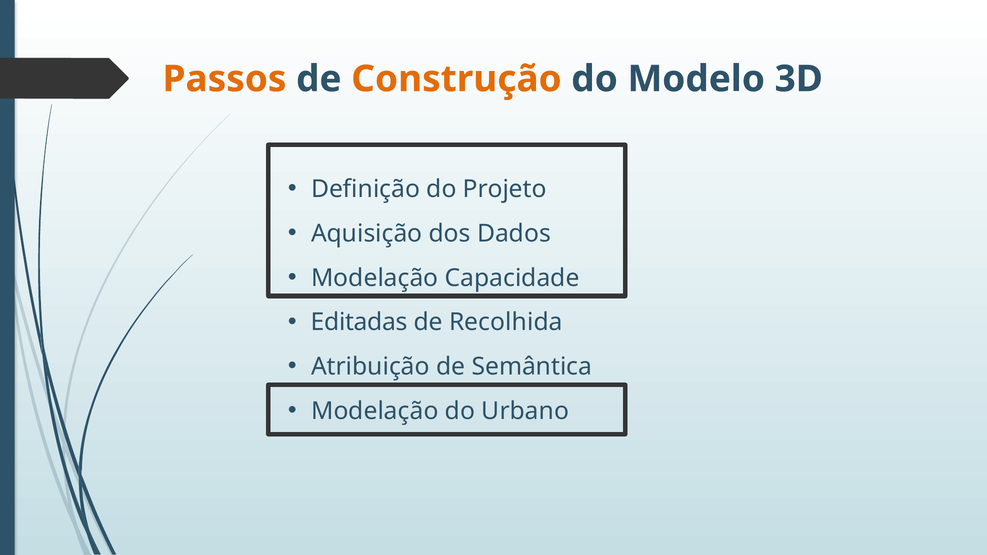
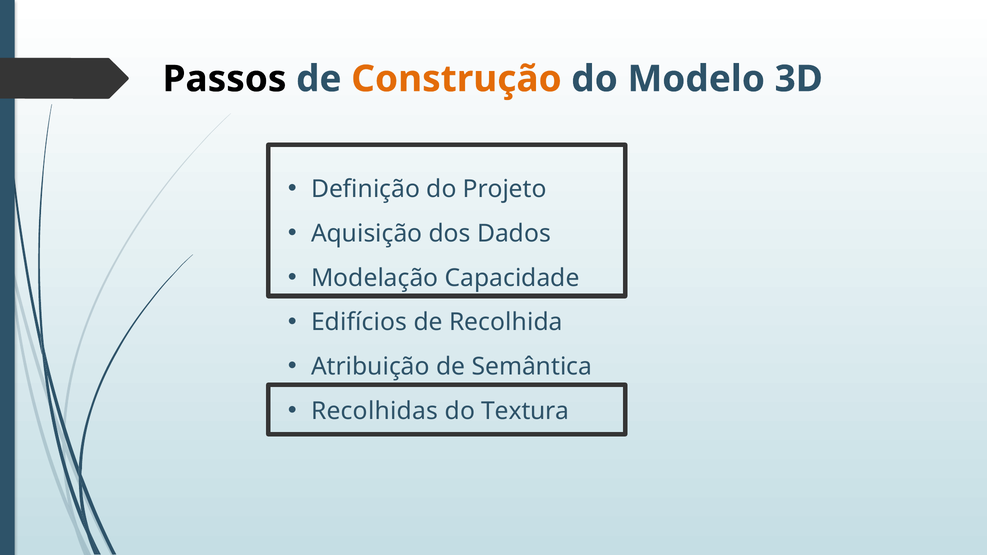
Passos colour: orange -> black
Editadas: Editadas -> Edifícios
Modelação at (375, 411): Modelação -> Recolhidas
Urbano: Urbano -> Textura
